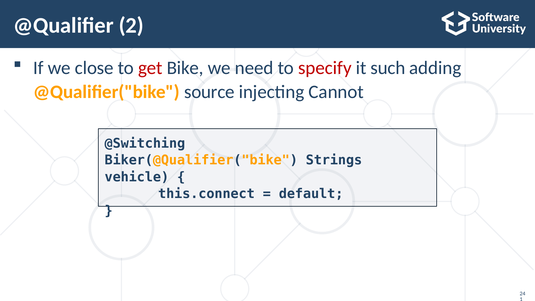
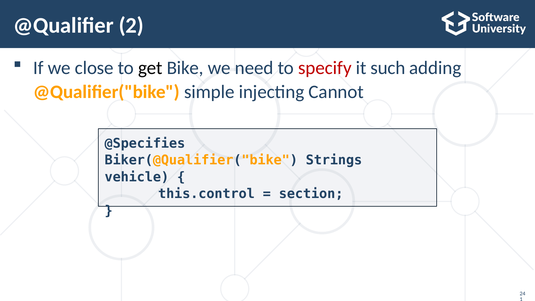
get colour: red -> black
source: source -> simple
@Switching: @Switching -> @Specifies
this.connect: this.connect -> this.control
default: default -> section
